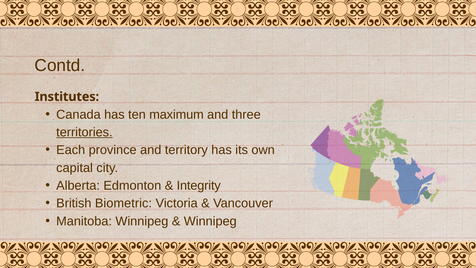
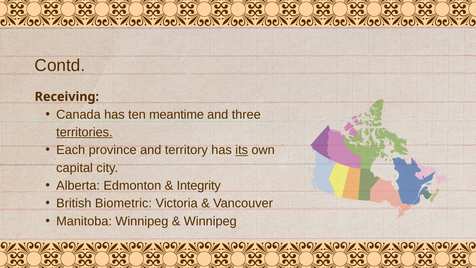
Institutes: Institutes -> Receiving
maximum: maximum -> meantime
its underline: none -> present
